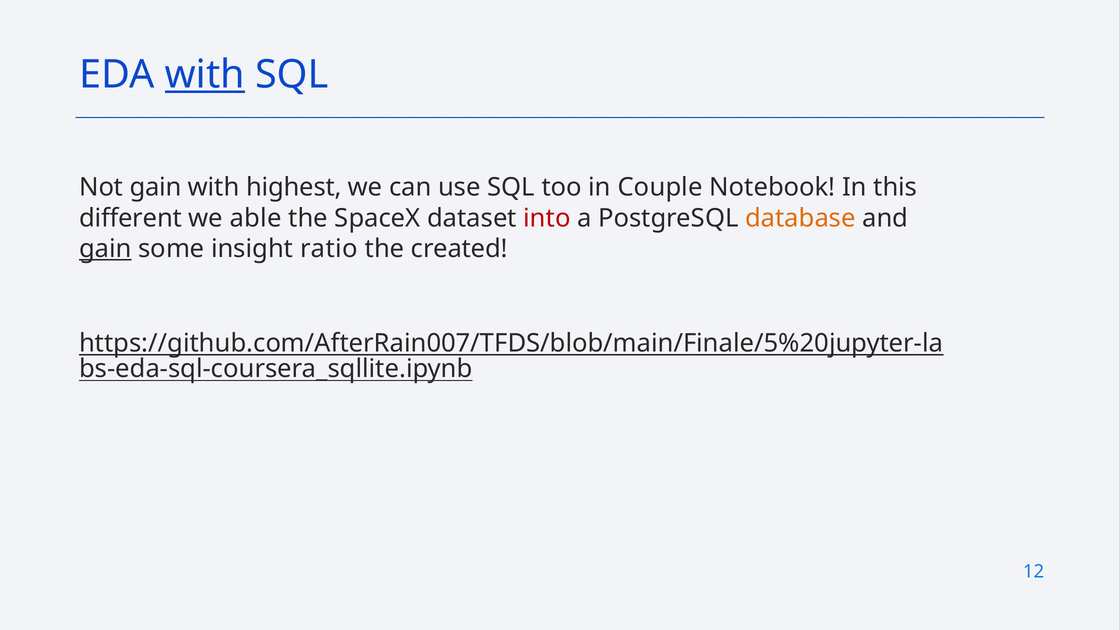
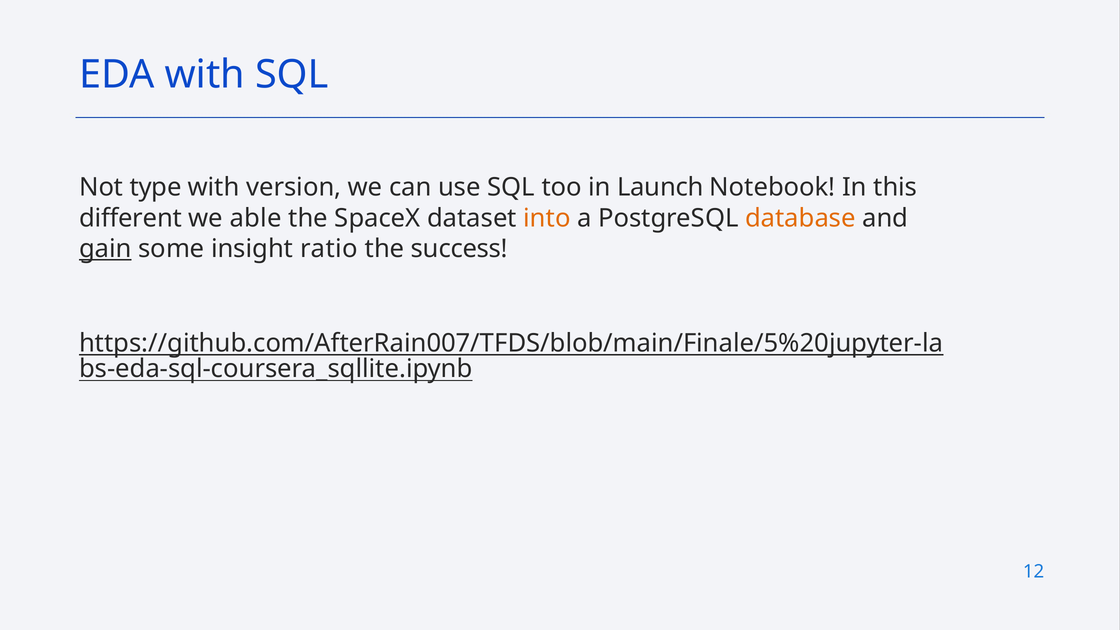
with at (205, 75) underline: present -> none
Not gain: gain -> type
highest: highest -> version
Couple: Couple -> Launch
into colour: red -> orange
created: created -> success
